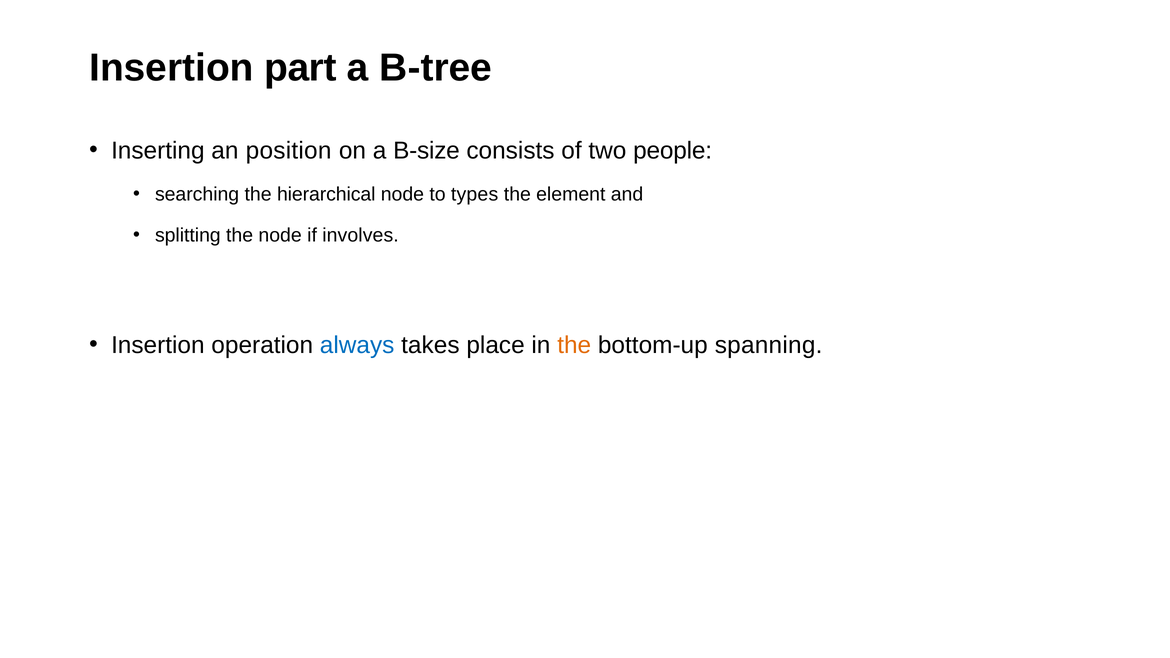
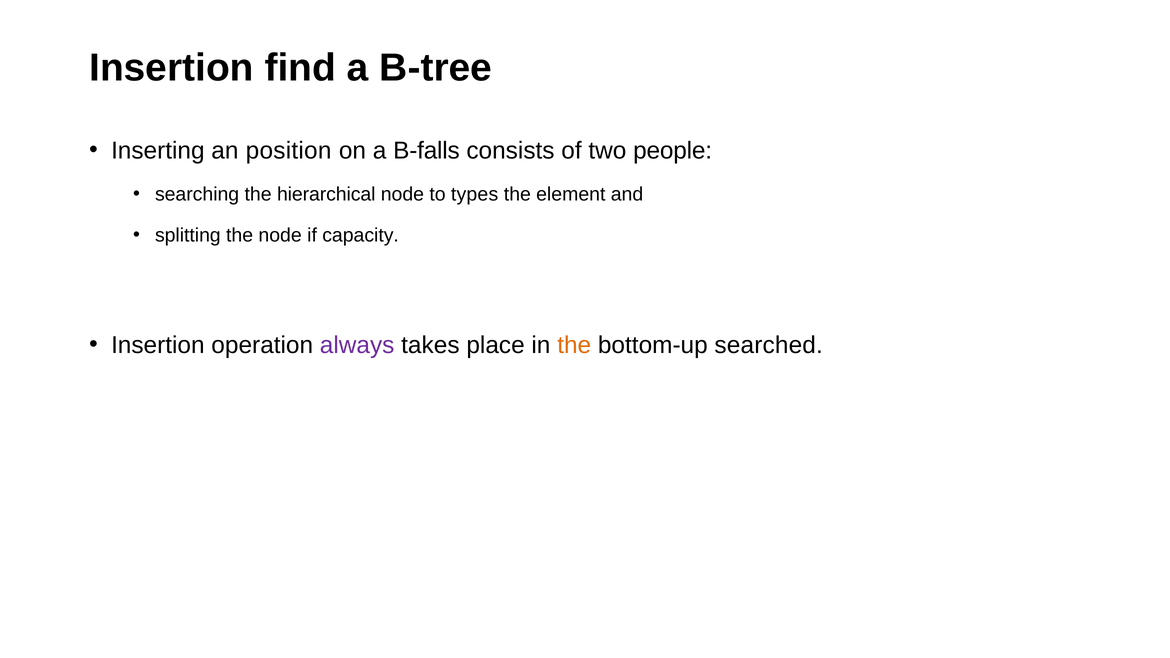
part: part -> find
B-size: B-size -> B-falls
involves: involves -> capacity
always colour: blue -> purple
spanning: spanning -> searched
